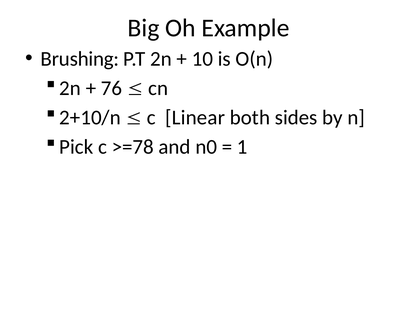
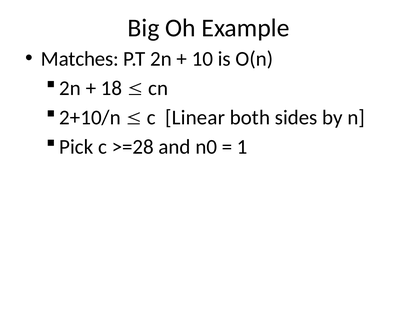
Brushing: Brushing -> Matches
76: 76 -> 18
>=78: >=78 -> >=28
